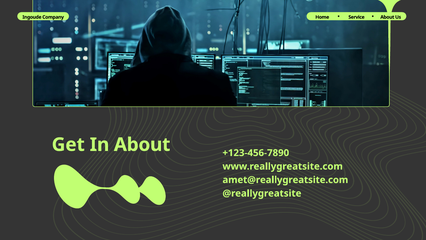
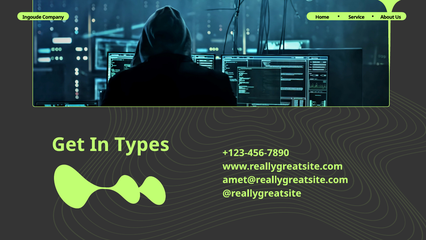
In About: About -> Types
